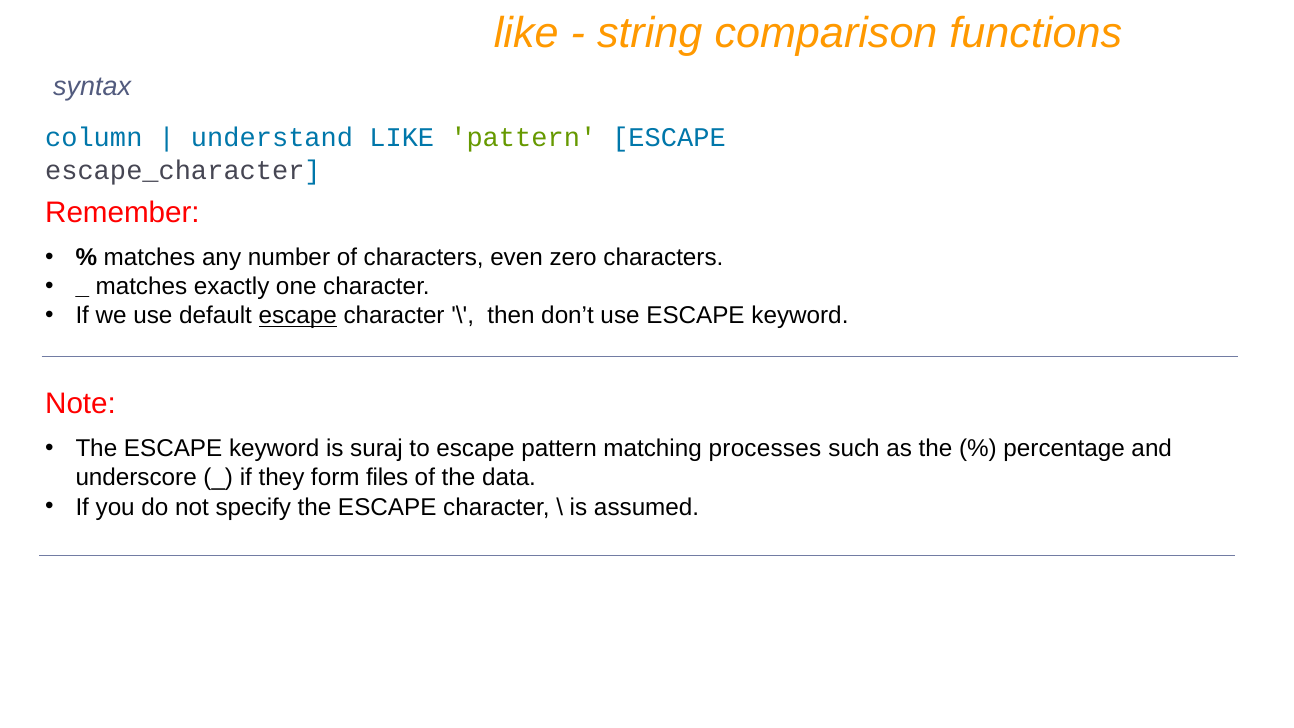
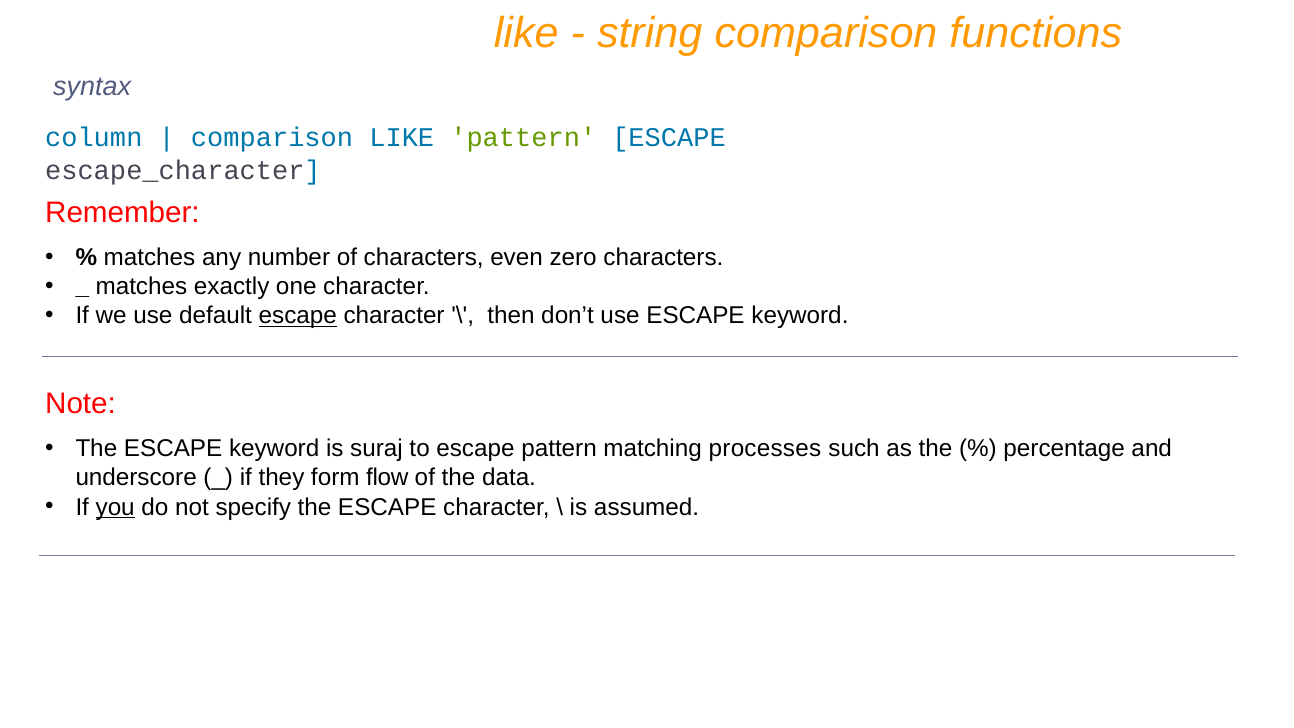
understand at (272, 138): understand -> comparison
files: files -> flow
you underline: none -> present
